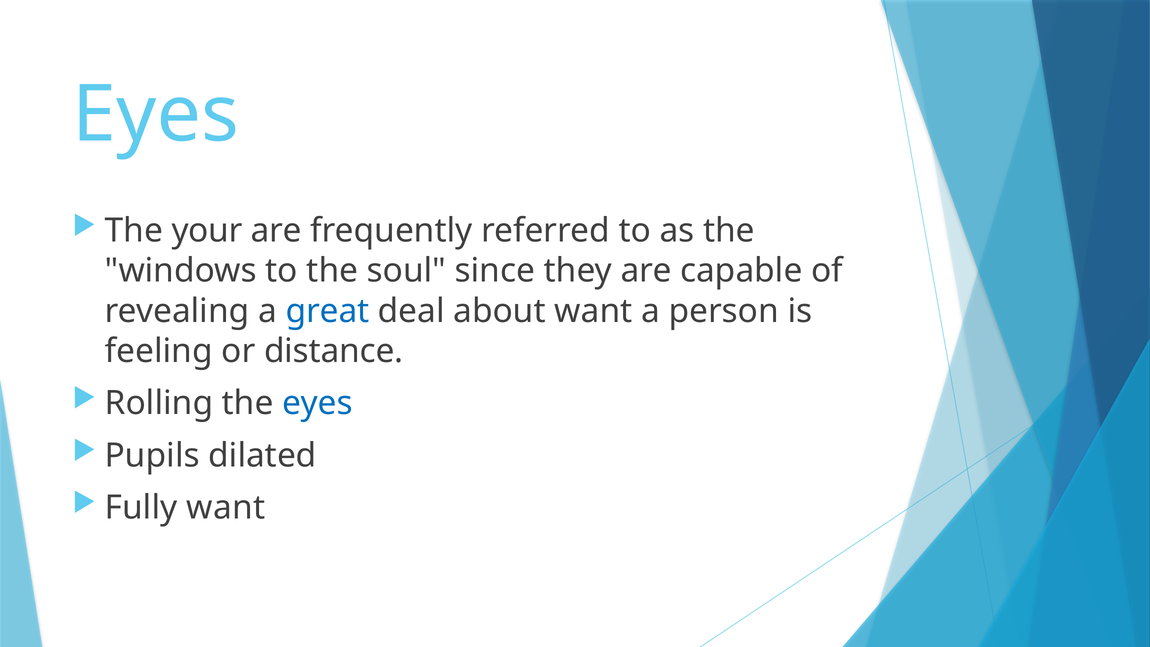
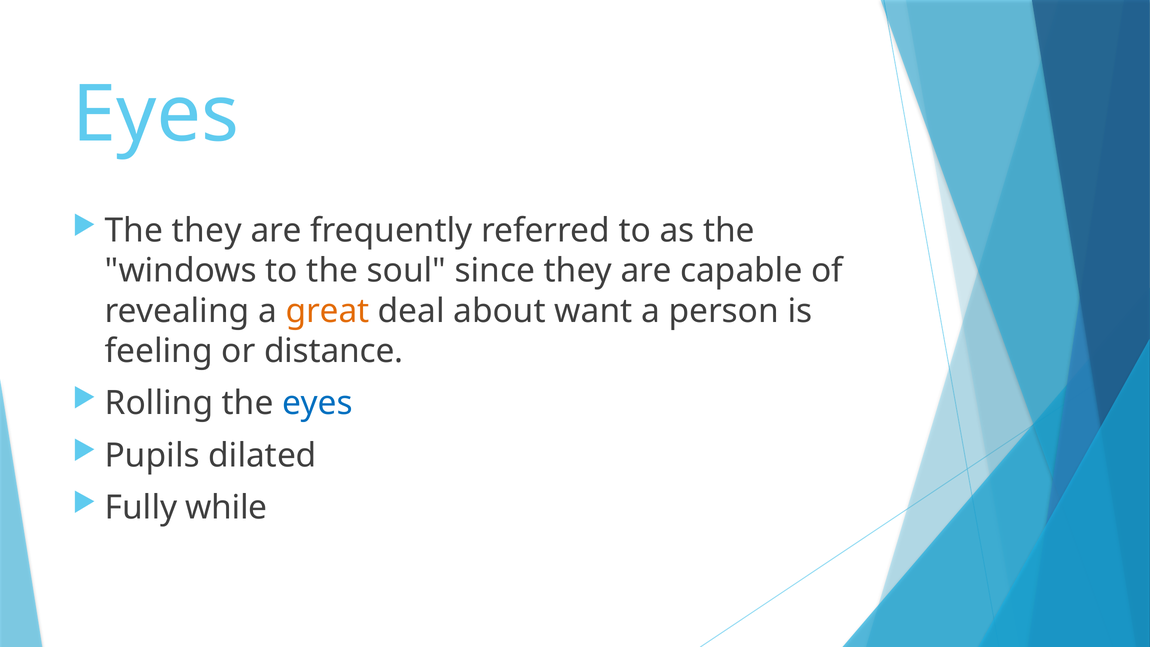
The your: your -> they
great colour: blue -> orange
Fully want: want -> while
